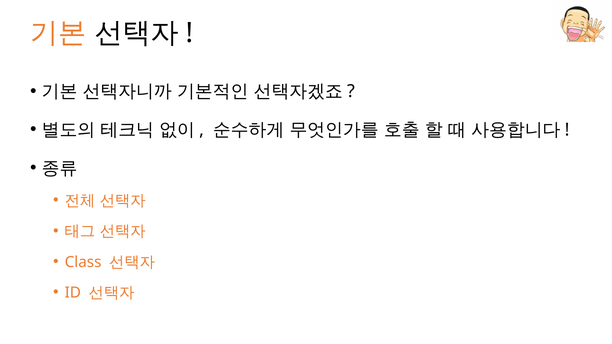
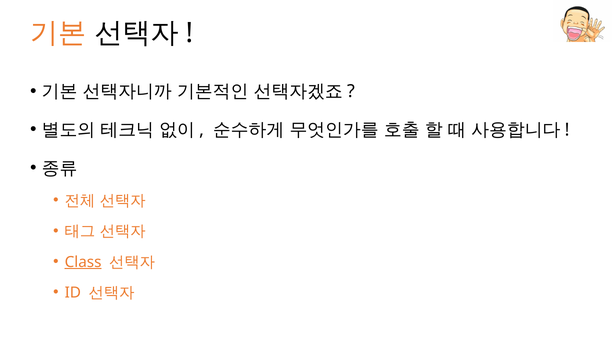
Class underline: none -> present
